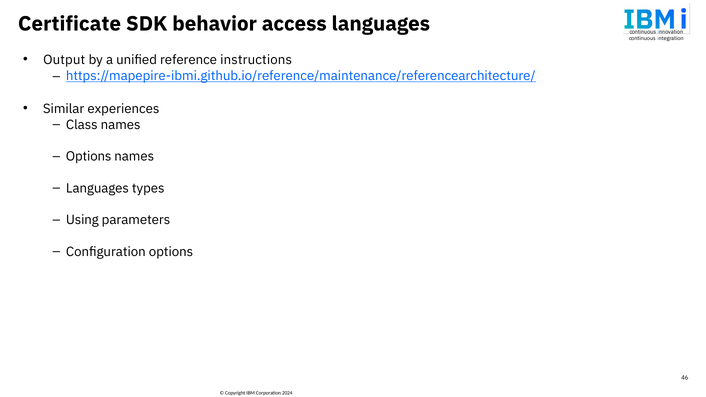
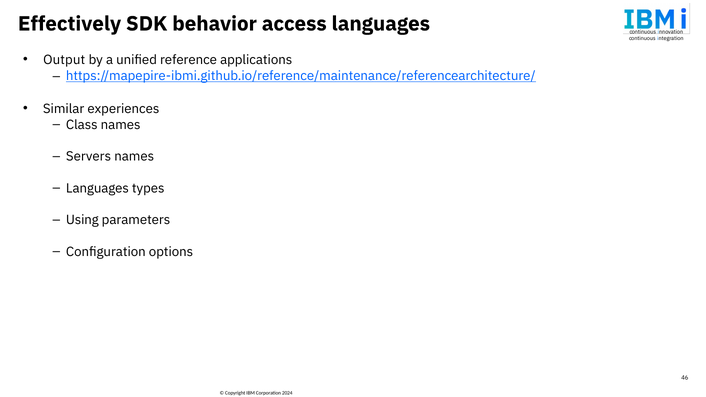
Certificate: Certificate -> Effectively
instructions: instructions -> applications
Options at (89, 156): Options -> Servers
